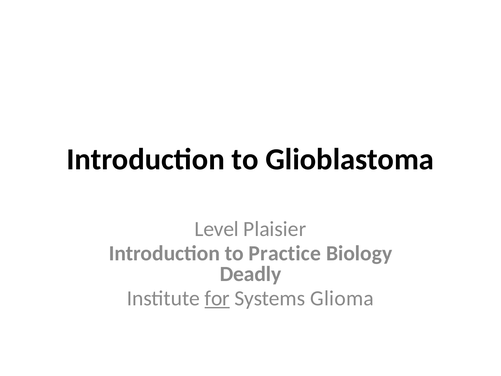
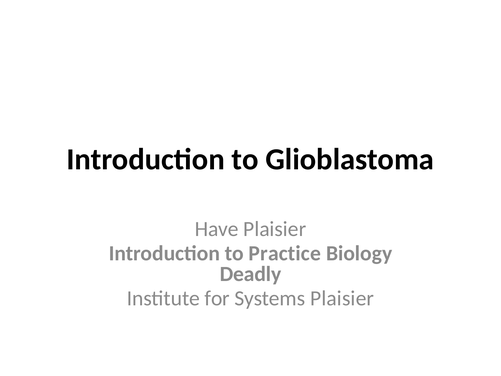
Level: Level -> Have
for underline: present -> none
Systems Glioma: Glioma -> Plaisier
